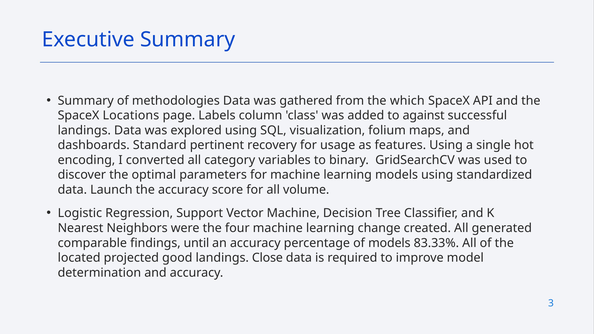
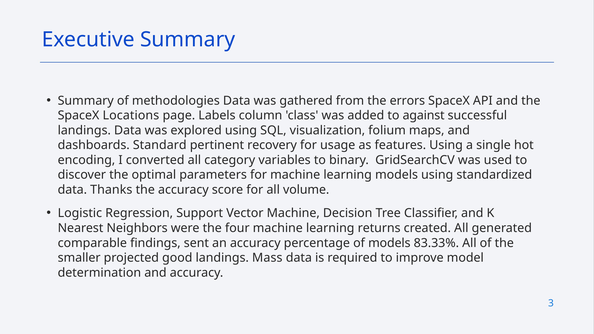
which: which -> errors
Launch: Launch -> Thanks
change: change -> returns
until: until -> sent
located: located -> smaller
Close: Close -> Mass
